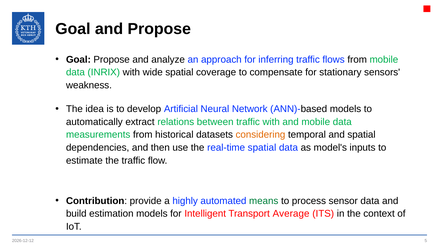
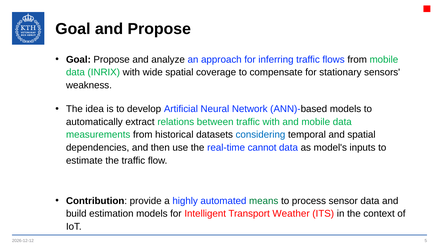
considering colour: orange -> blue
real-time spatial: spatial -> cannot
Average: Average -> Weather
